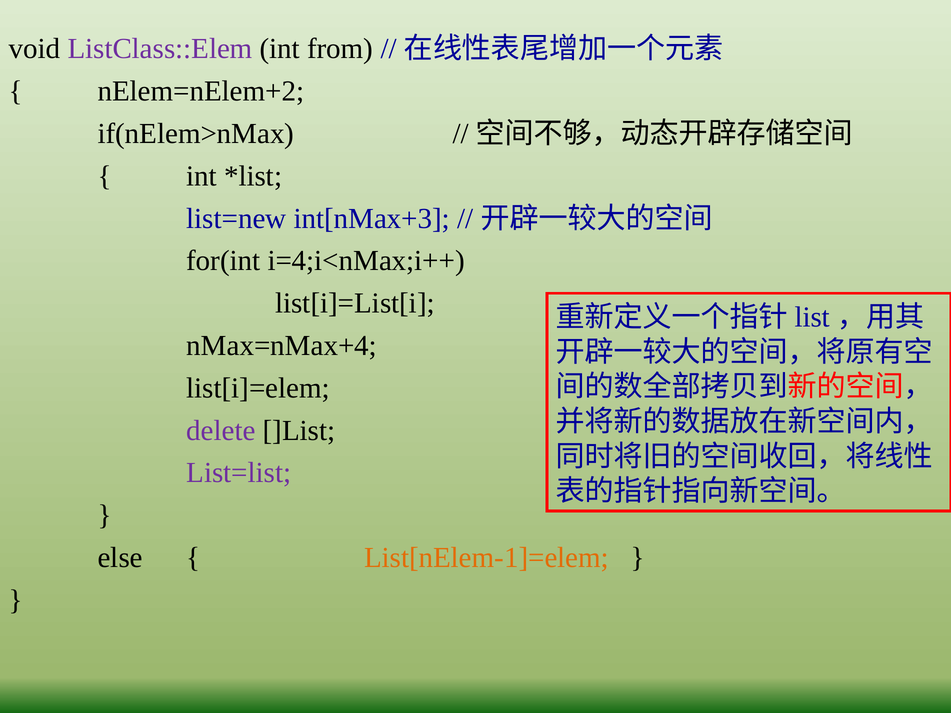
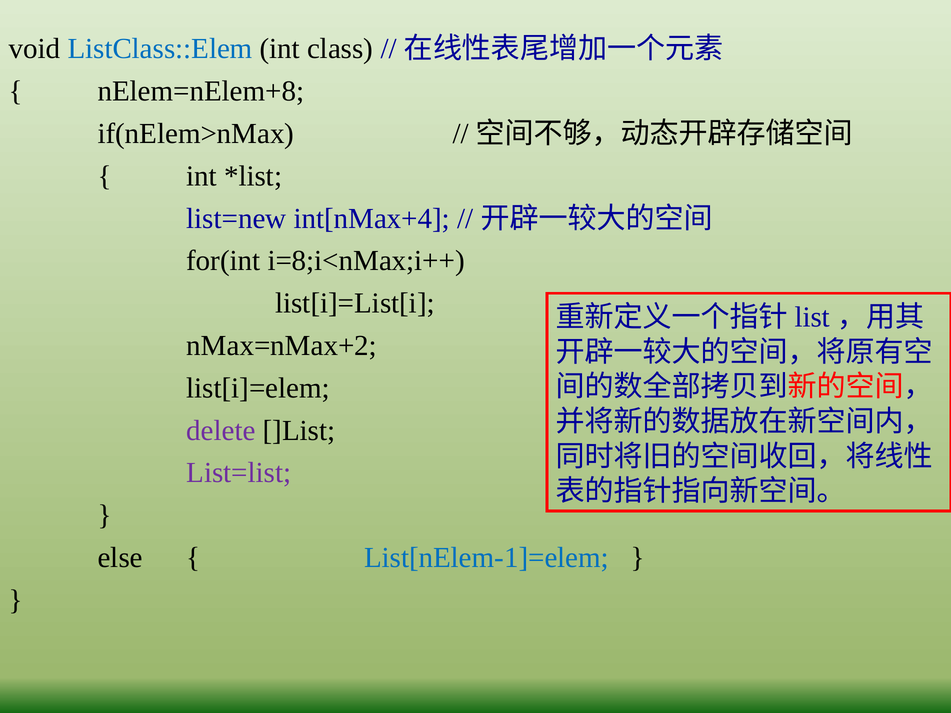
ListClass::Elem colour: purple -> blue
from: from -> class
nElem=nElem+2: nElem=nElem+2 -> nElem=nElem+8
int[nMax+3: int[nMax+3 -> int[nMax+4
i=4;i<nMax;i++: i=4;i<nMax;i++ -> i=8;i<nMax;i++
nMax=nMax+4: nMax=nMax+4 -> nMax=nMax+2
List[nElem-1]=elem colour: orange -> blue
